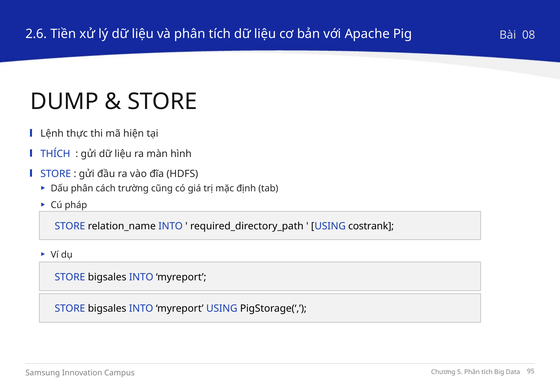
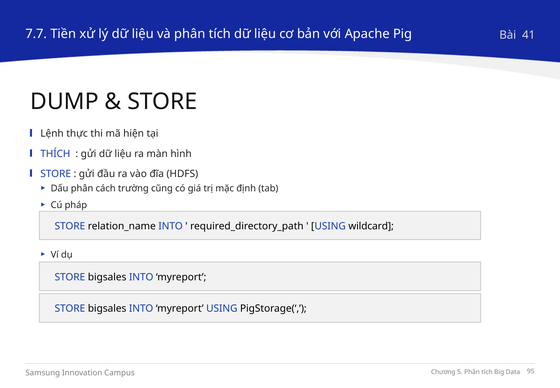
2.6: 2.6 -> 7.7
08: 08 -> 41
costrank: costrank -> wildcard
